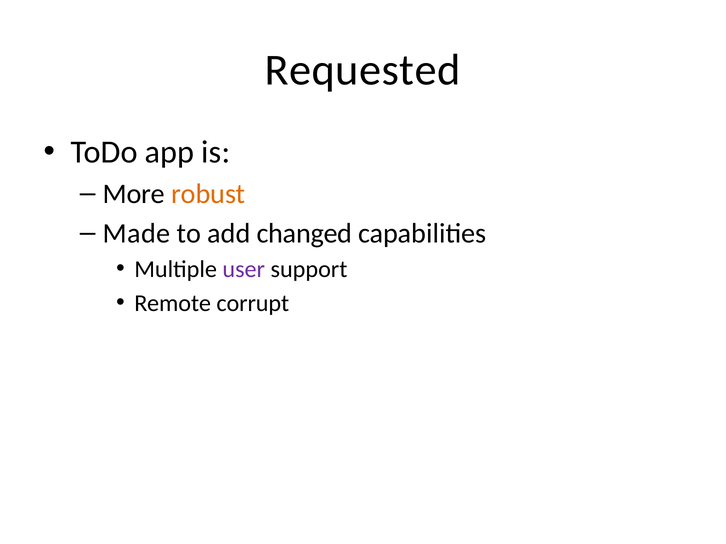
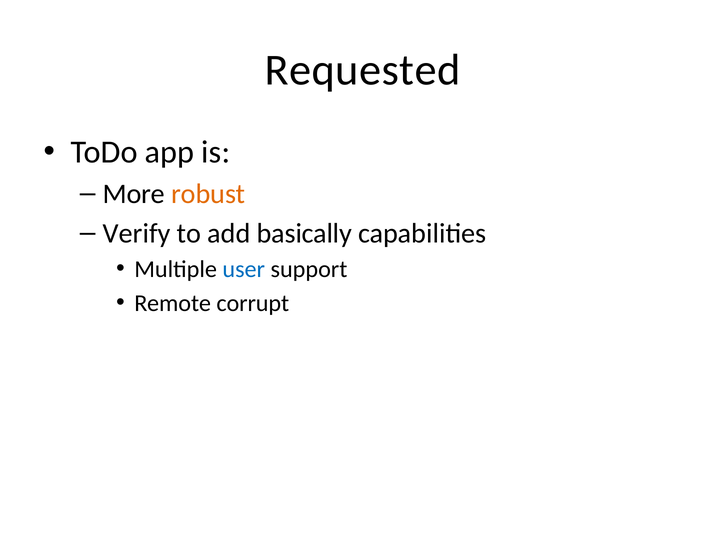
Made: Made -> Verify
changed: changed -> basically
user colour: purple -> blue
